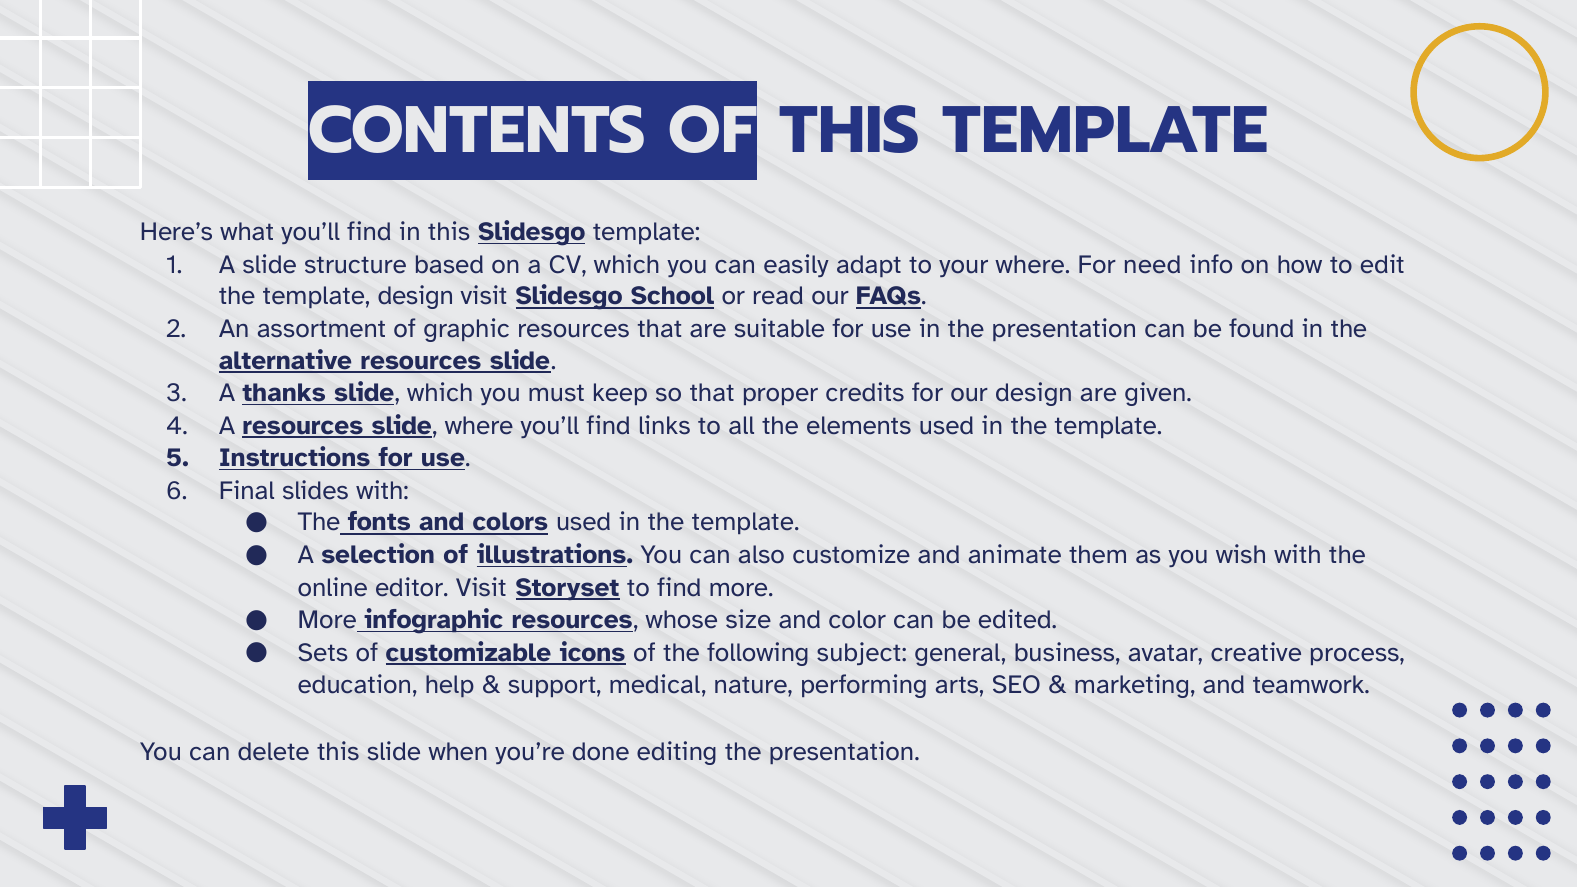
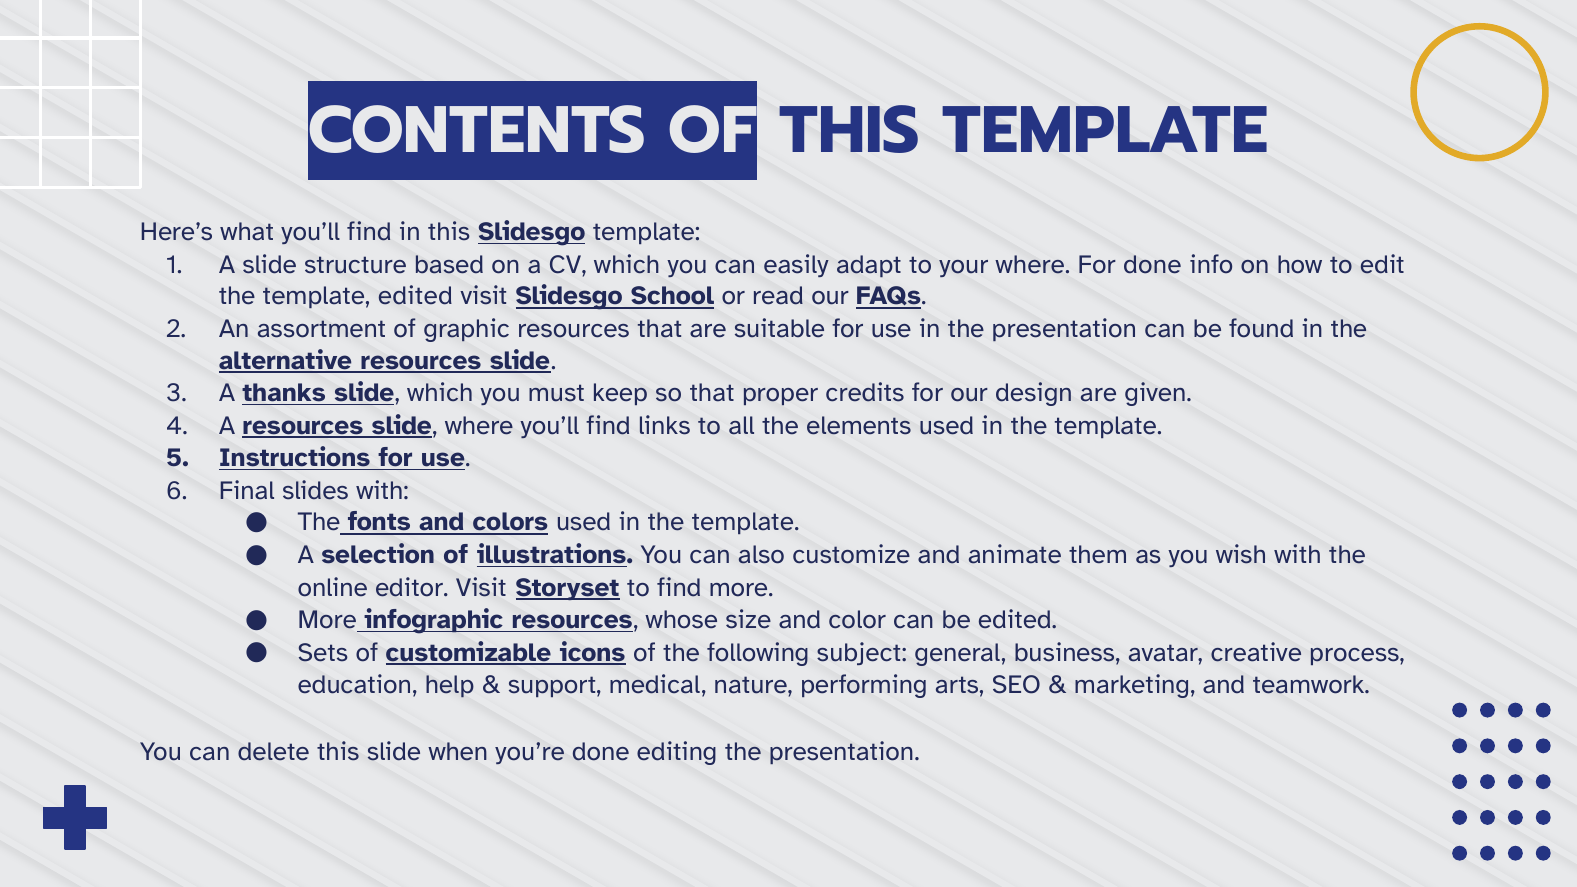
For need: need -> done
template design: design -> edited
